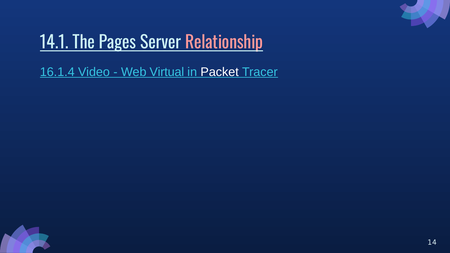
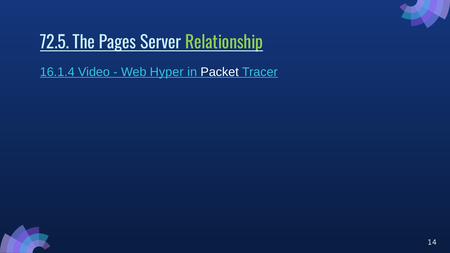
14.1: 14.1 -> 72.5
Relationship colour: pink -> light green
Virtual: Virtual -> Hyper
